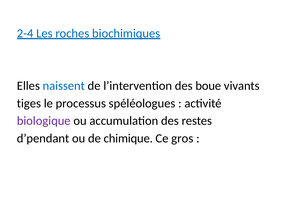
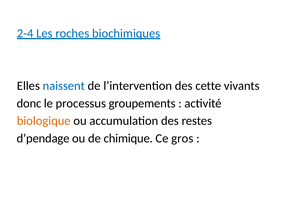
boue: boue -> cette
tiges: tiges -> donc
spéléologues: spéléologues -> groupements
biologique colour: purple -> orange
d’pendant: d’pendant -> d’pendage
